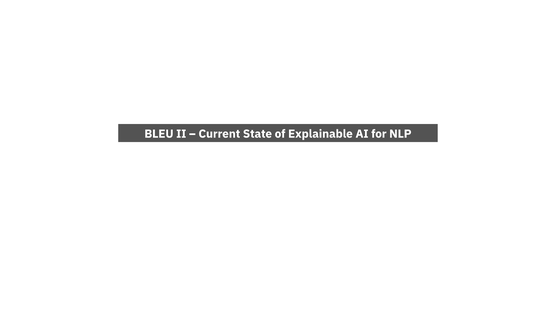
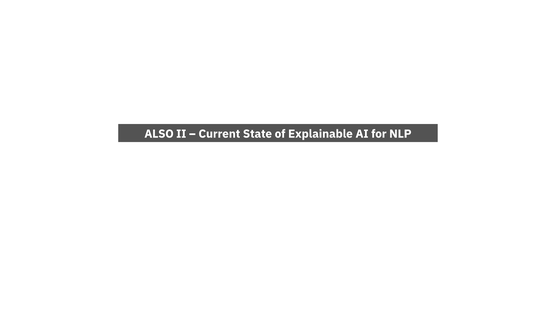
BLEU: BLEU -> ALSO
